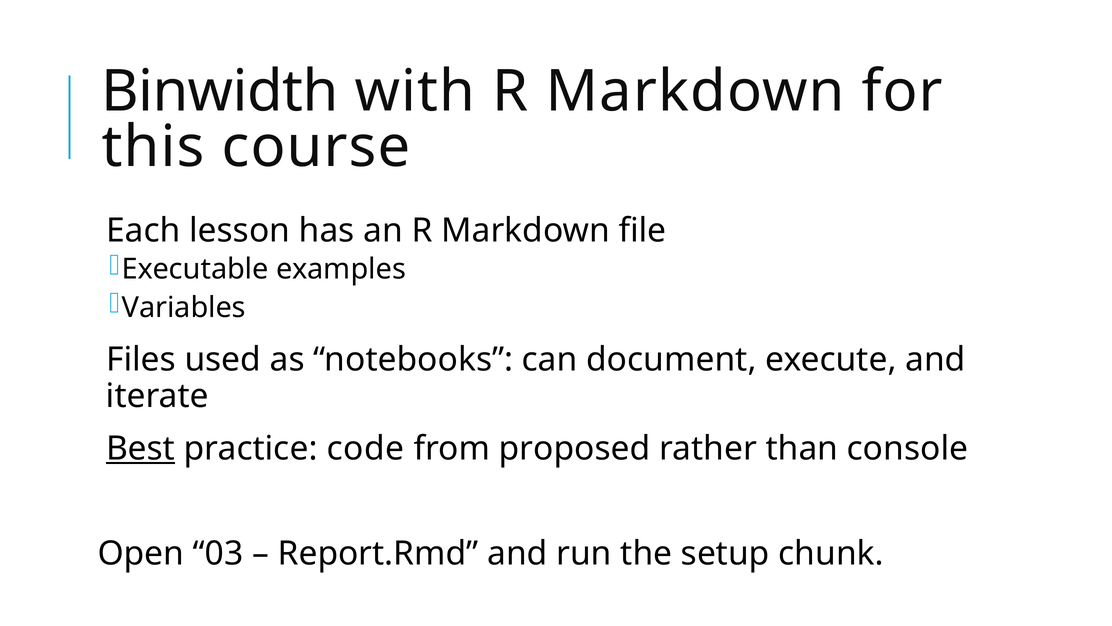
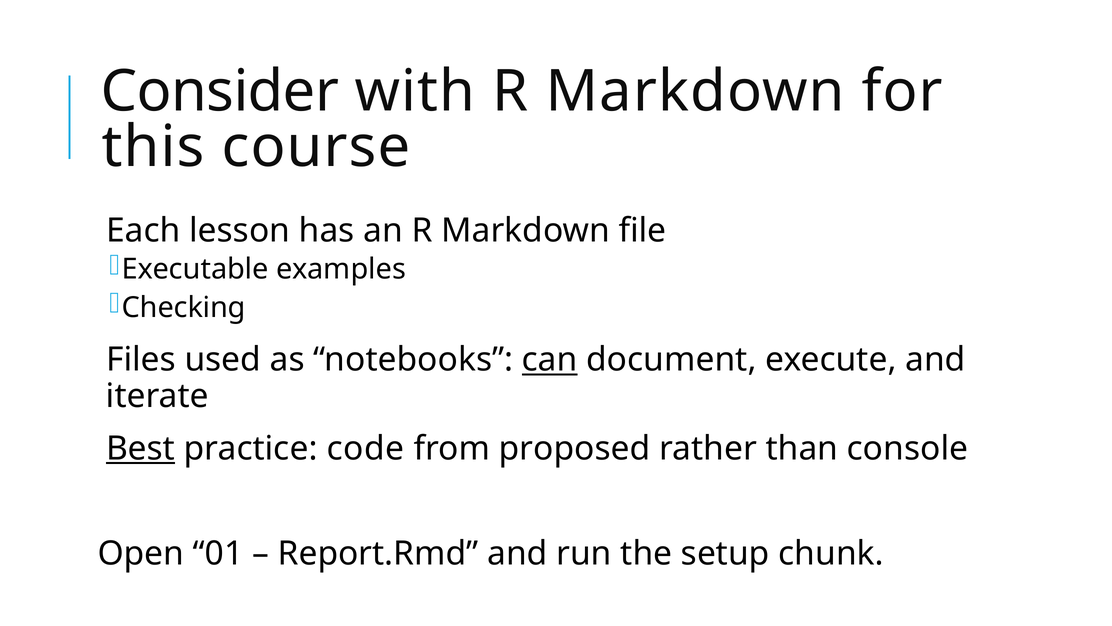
Binwidth: Binwidth -> Consider
Variables: Variables -> Checking
can underline: none -> present
03: 03 -> 01
